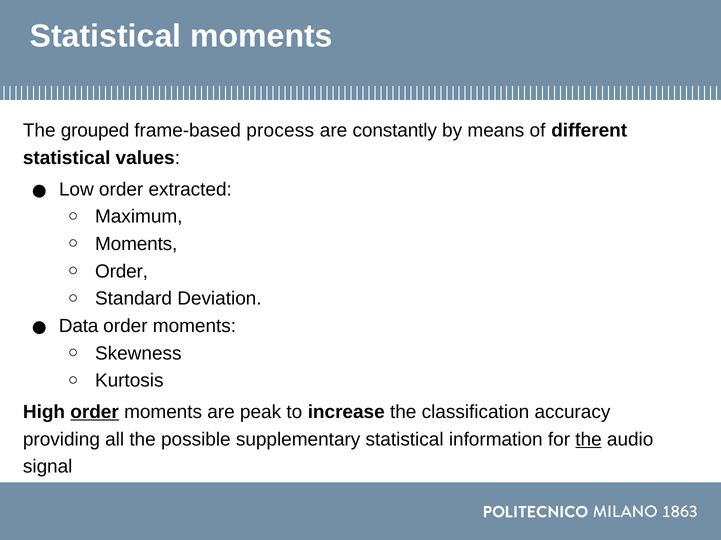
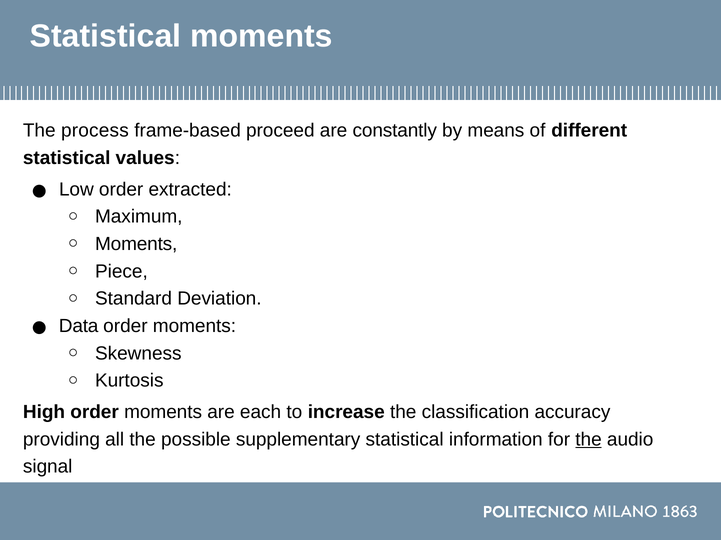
grouped: grouped -> process
process: process -> proceed
Order at (122, 272): Order -> Piece
order at (95, 413) underline: present -> none
peak: peak -> each
